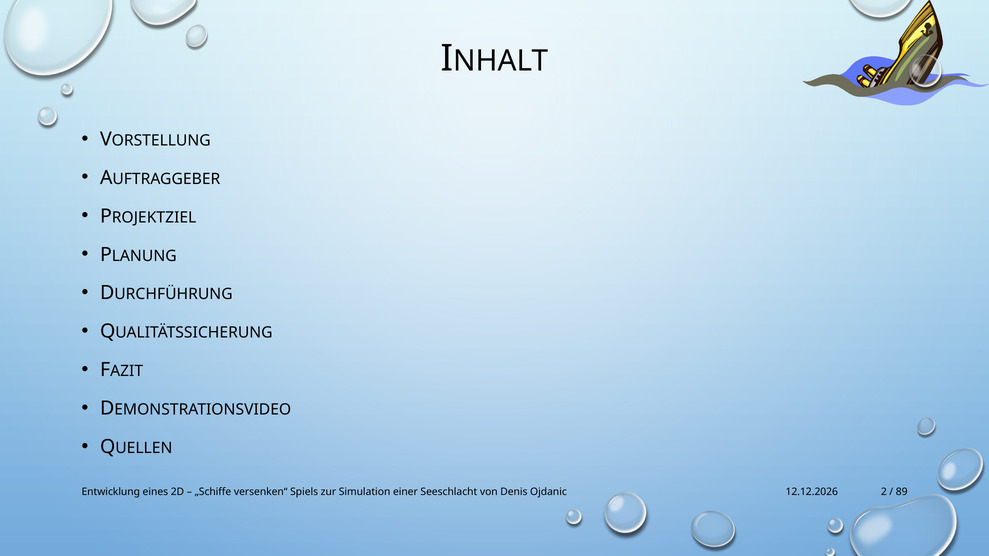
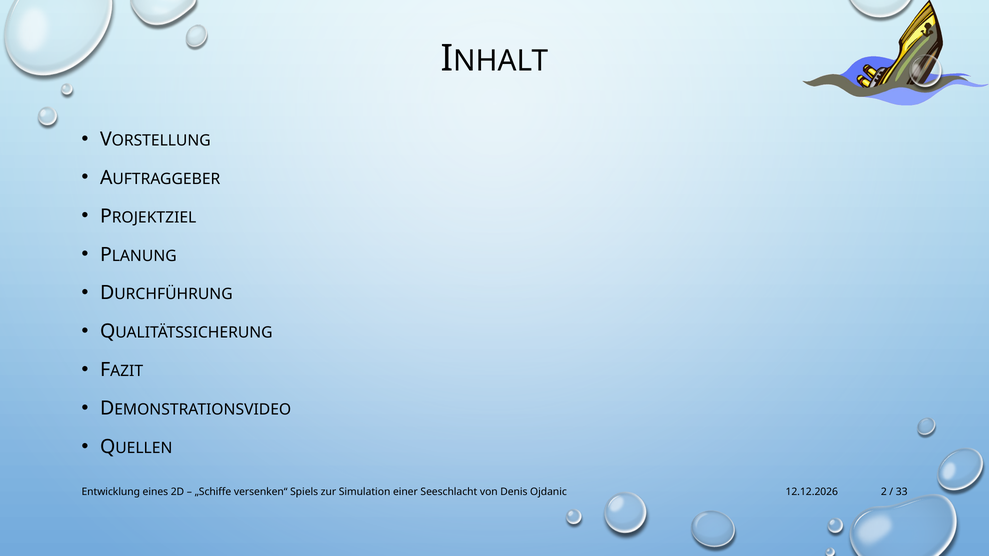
89: 89 -> 33
